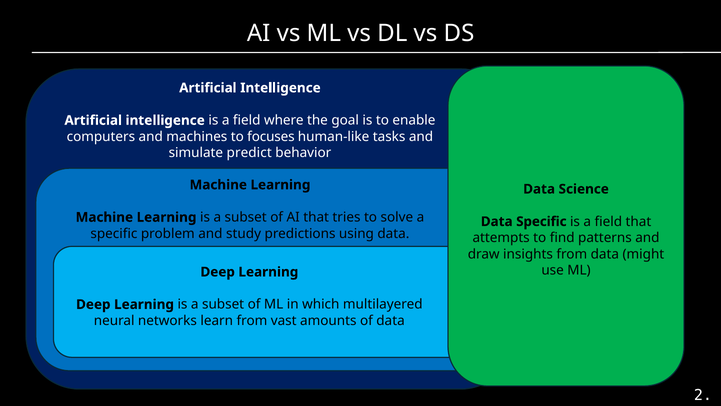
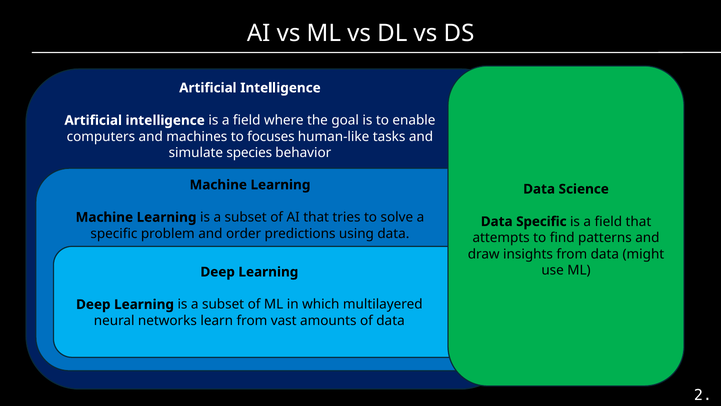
predict: predict -> species
study: study -> order
